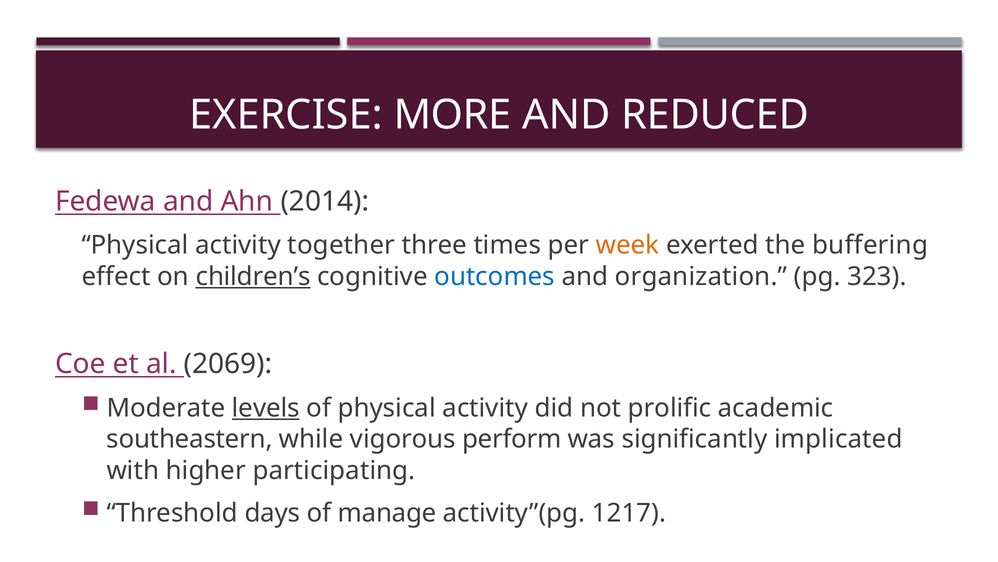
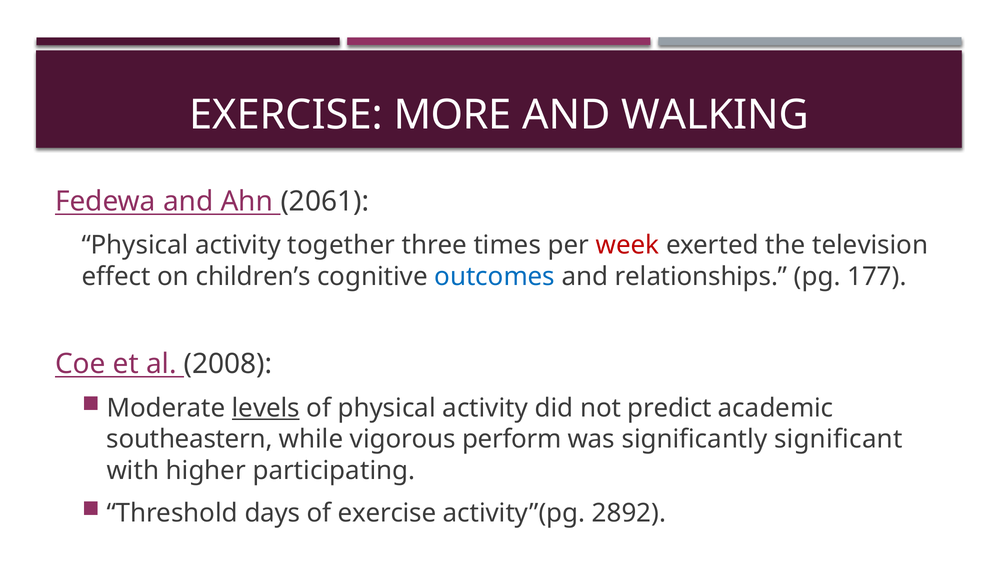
REDUCED: REDUCED -> WALKING
2014: 2014 -> 2061
week colour: orange -> red
buffering: buffering -> television
children’s underline: present -> none
organization: organization -> relationships
323: 323 -> 177
2069: 2069 -> 2008
prolific: prolific -> predict
implicated: implicated -> significant
of manage: manage -> exercise
1217: 1217 -> 2892
